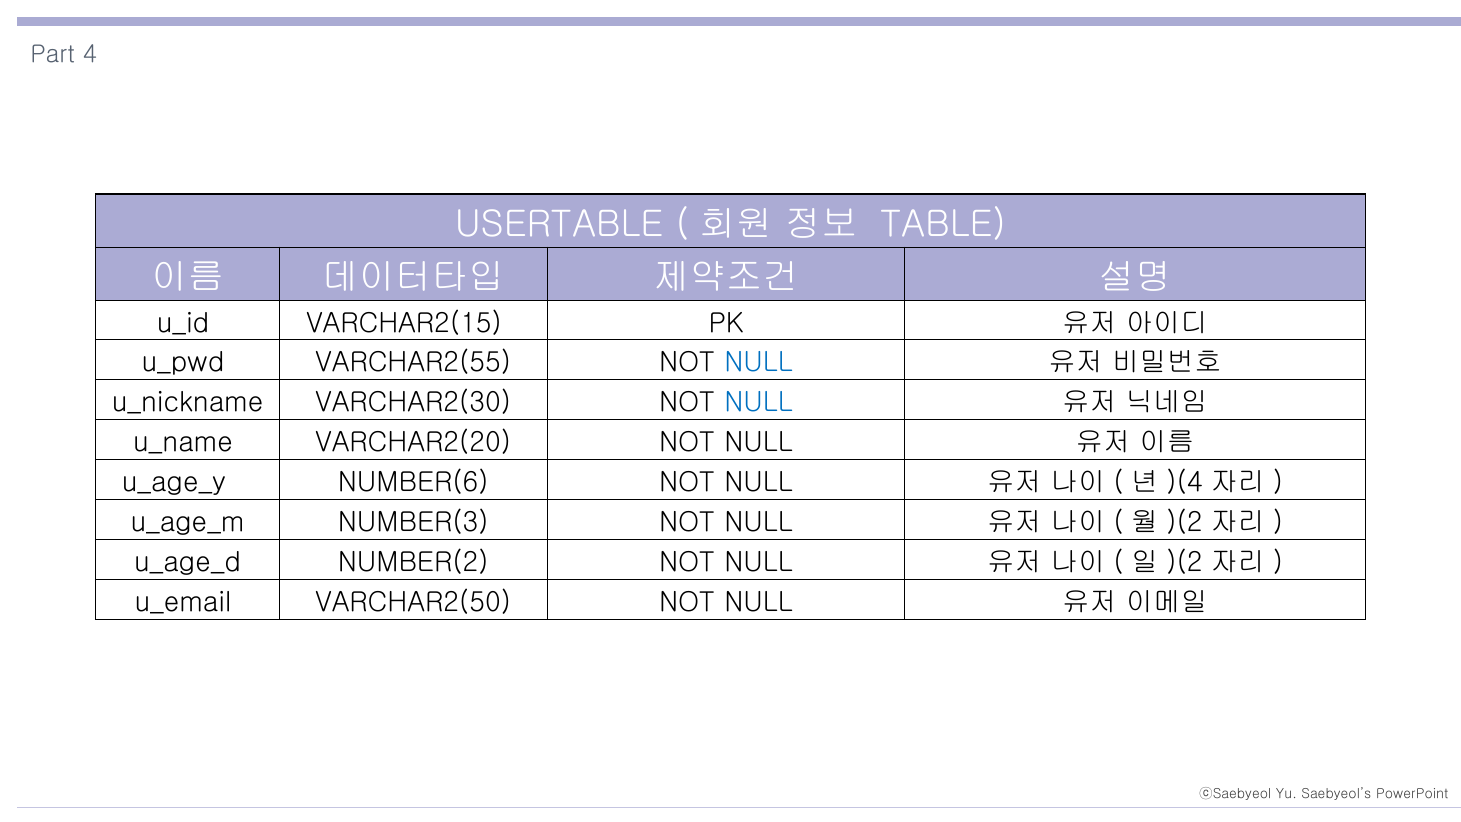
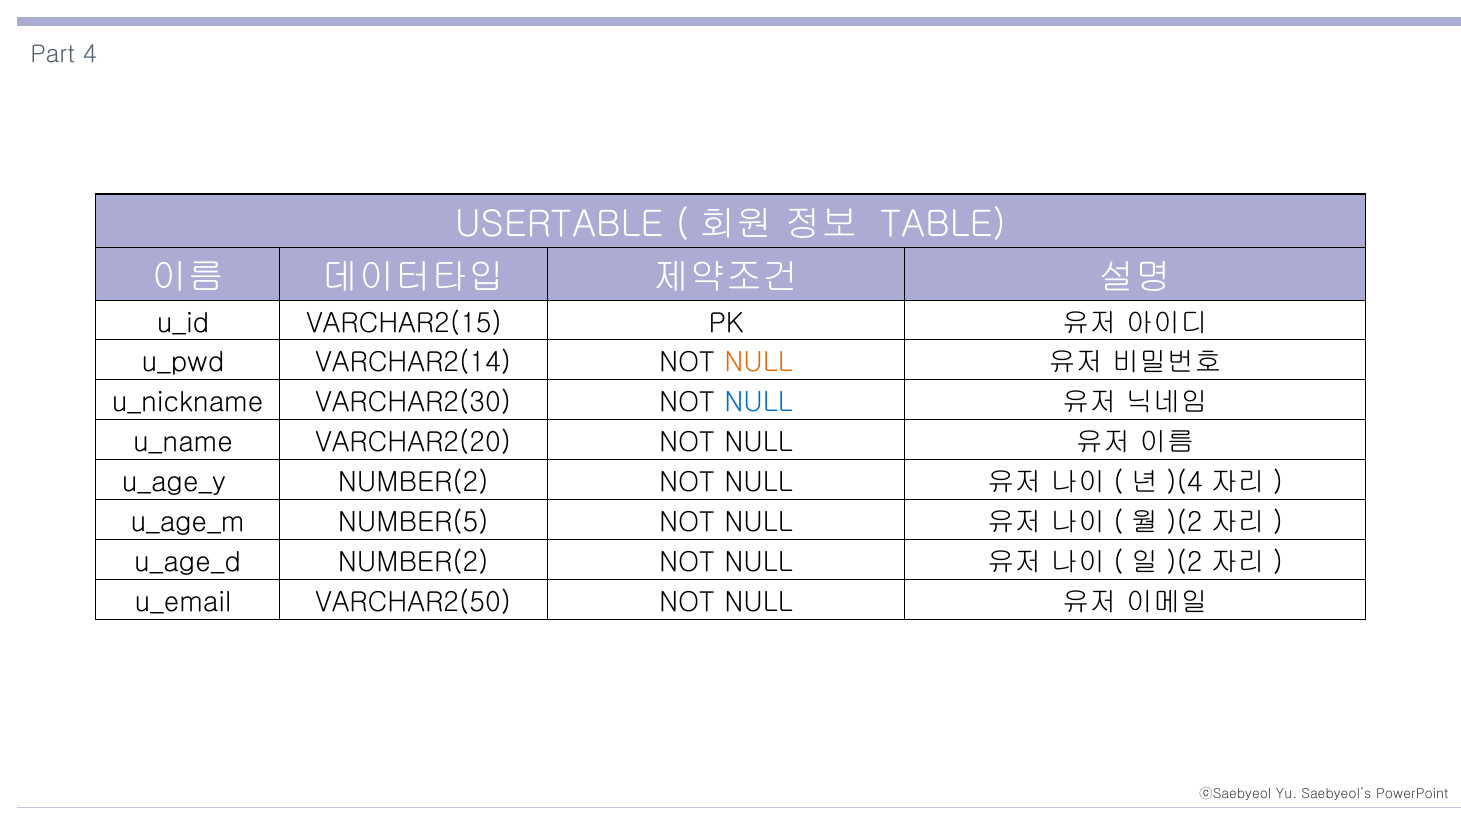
VARCHAR2(55: VARCHAR2(55 -> VARCHAR2(14
NULL at (758, 363) colour: blue -> orange
NUMBER(6 at (413, 483): NUMBER(6 -> NUMBER(2
NUMBER(3: NUMBER(3 -> NUMBER(5
